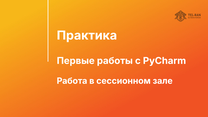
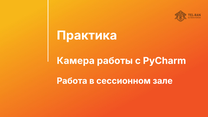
Первые: Первые -> Камера
